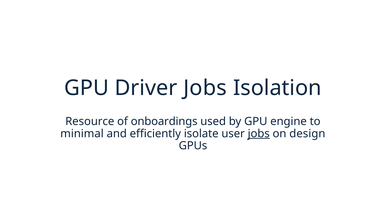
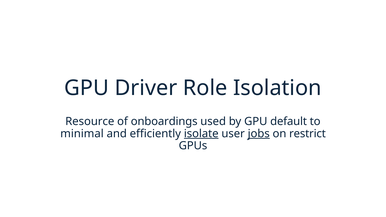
Driver Jobs: Jobs -> Role
engine: engine -> default
isolate underline: none -> present
design: design -> restrict
